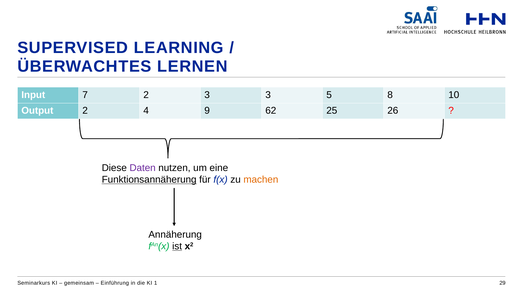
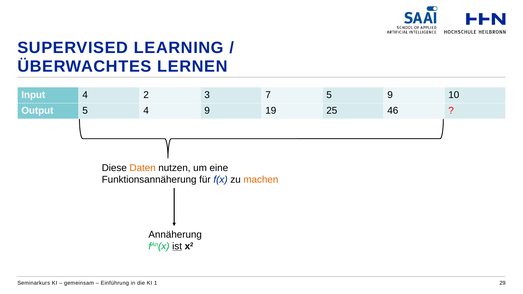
Input 7: 7 -> 4
3 3: 3 -> 7
5 8: 8 -> 9
Output 2: 2 -> 5
62: 62 -> 19
26: 26 -> 46
Daten colour: purple -> orange
Funktionsannäherung underline: present -> none
